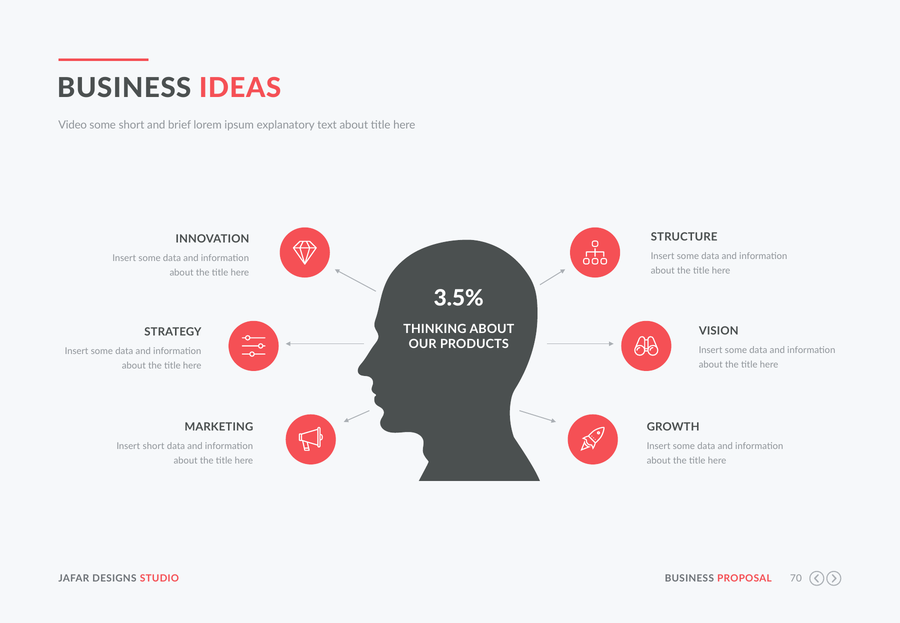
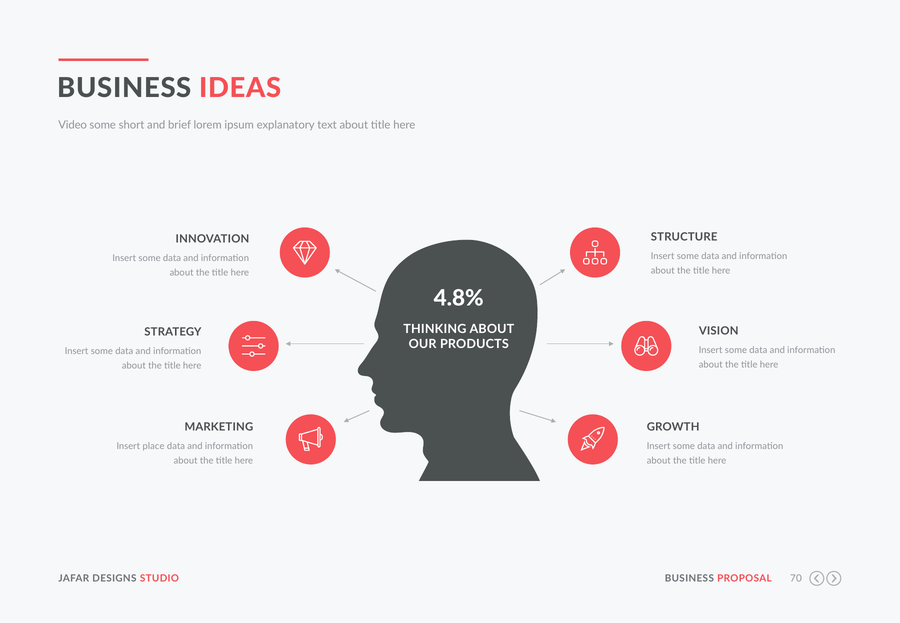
3.5%: 3.5% -> 4.8%
Insert short: short -> place
